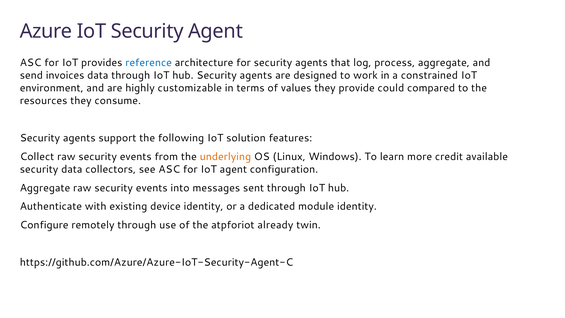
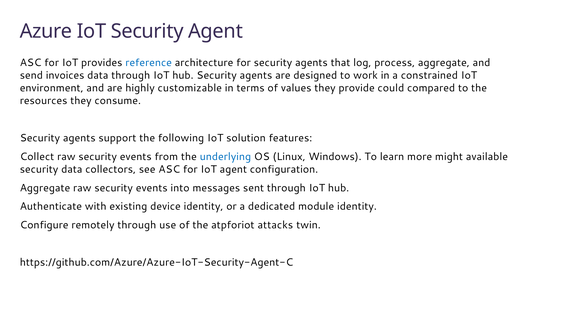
underlying colour: orange -> blue
credit: credit -> might
already: already -> attacks
